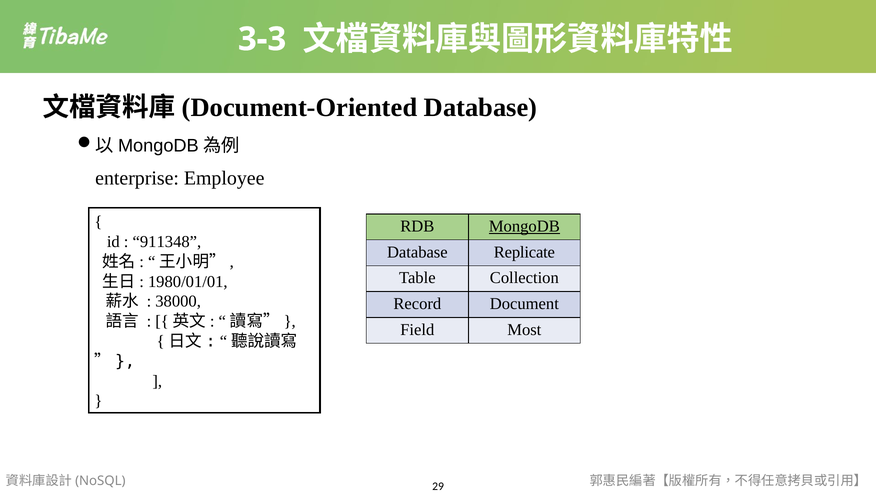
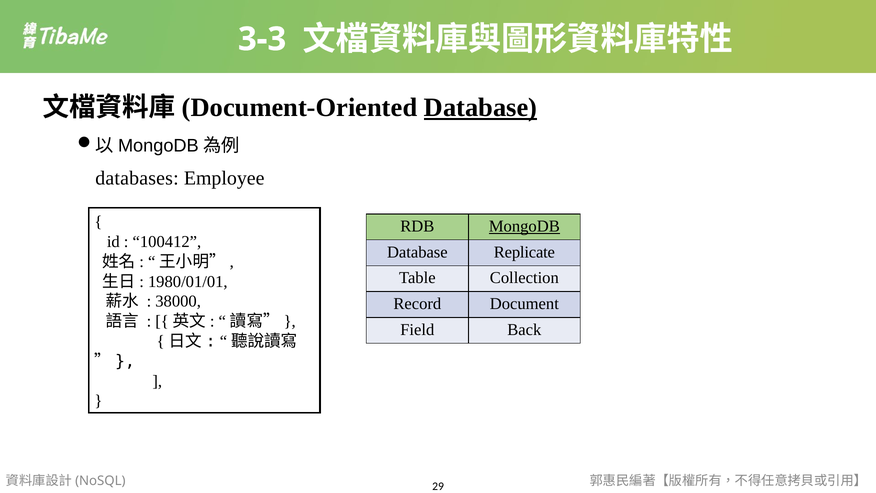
Database at (481, 108) underline: none -> present
enterprise: enterprise -> databases
911348: 911348 -> 100412
Most: Most -> Back
